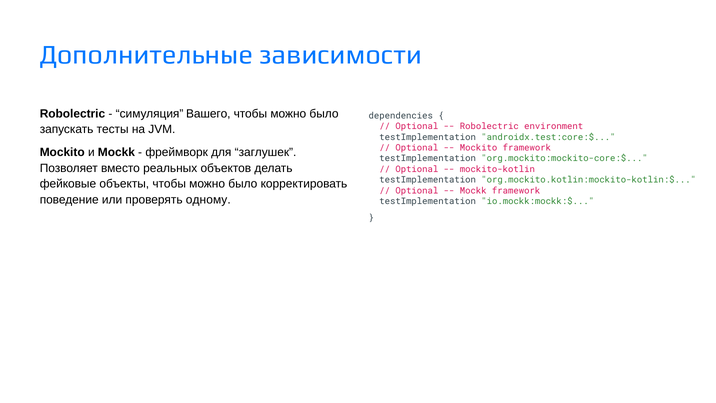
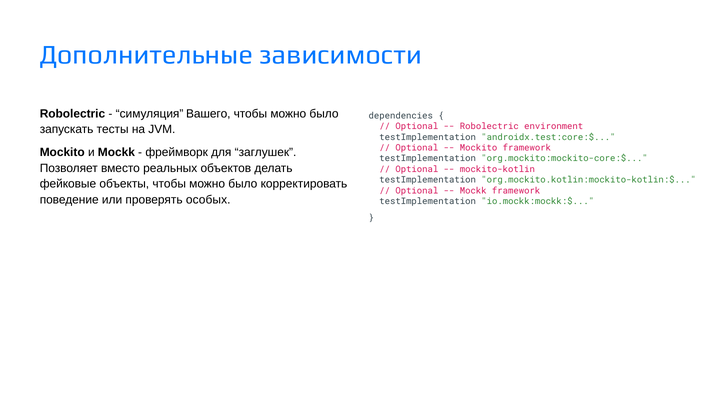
одному: одному -> особых
